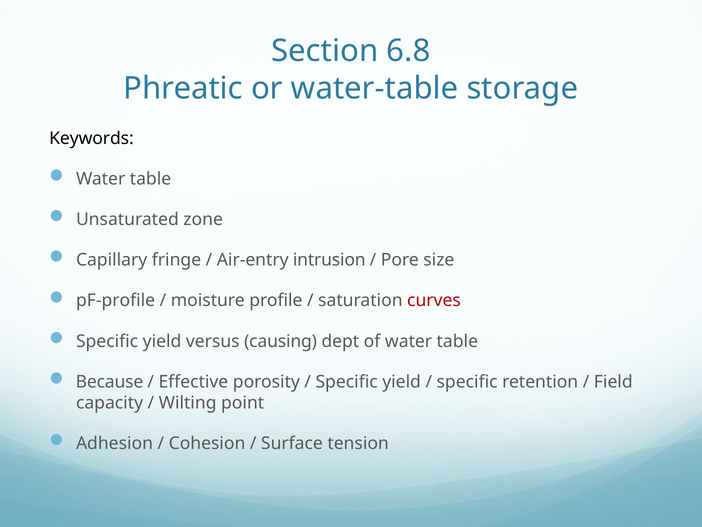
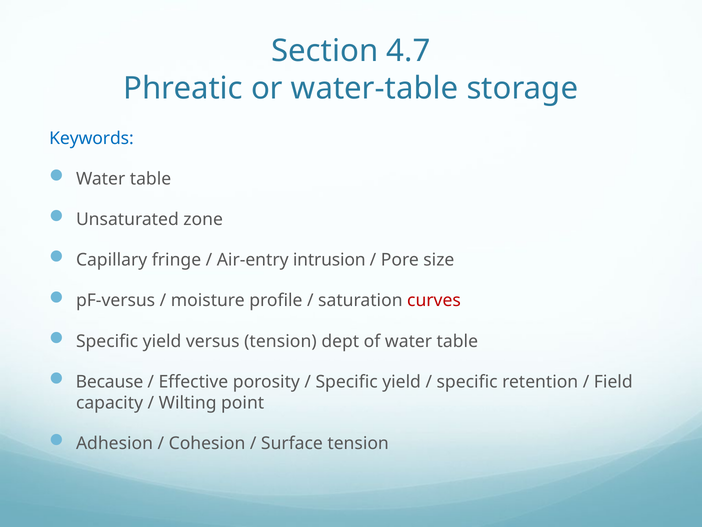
6.8: 6.8 -> 4.7
Keywords colour: black -> blue
pF-profile: pF-profile -> pF-versus
versus causing: causing -> tension
